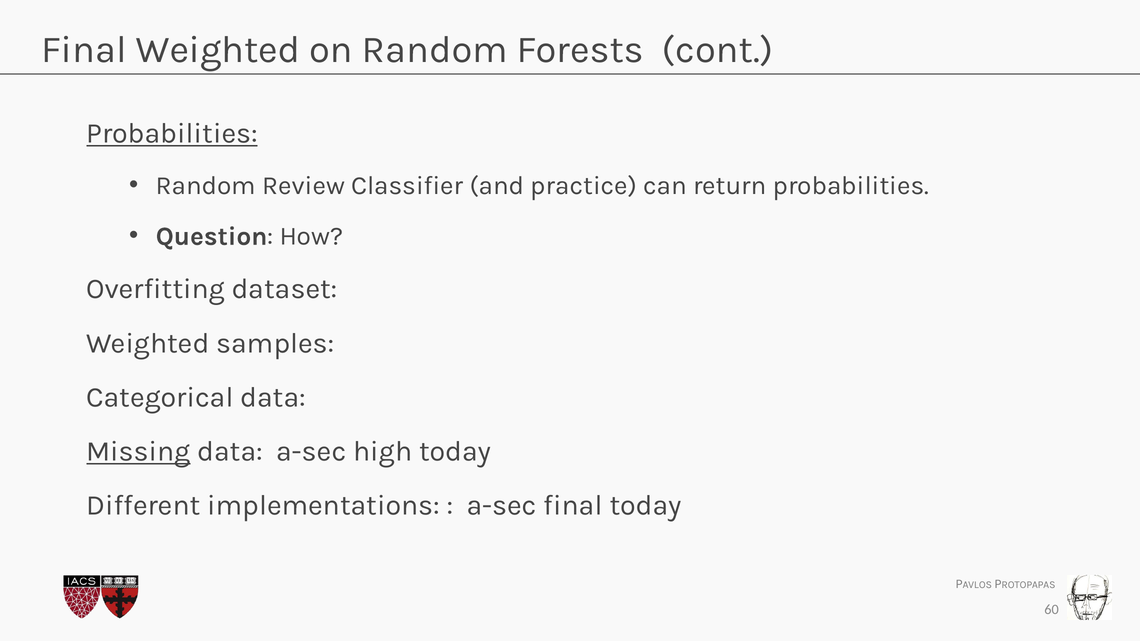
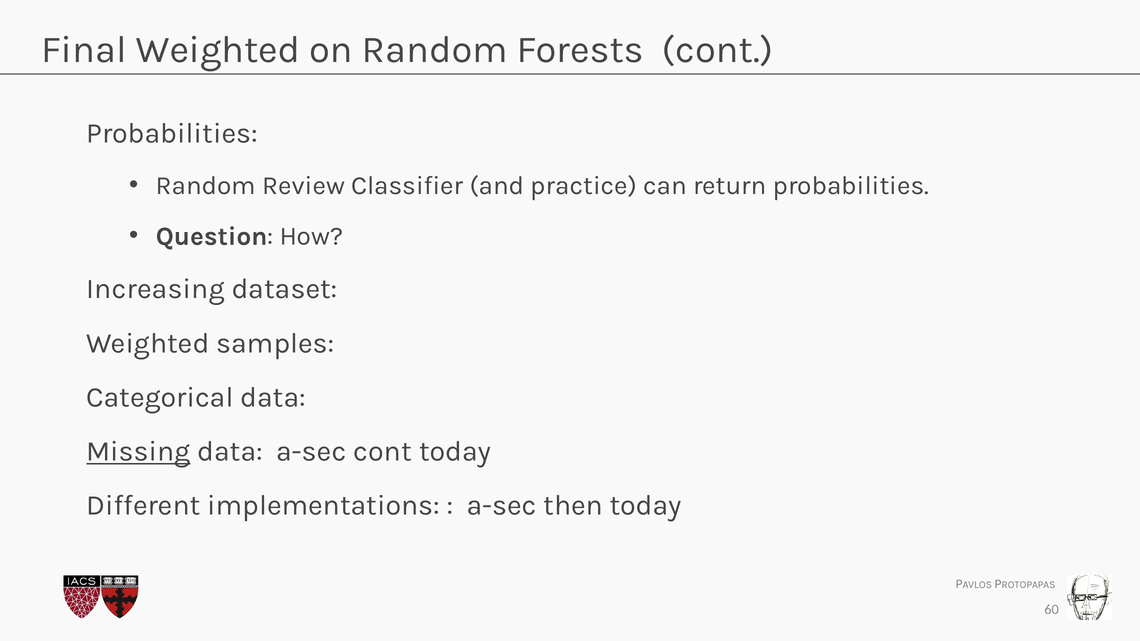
Probabilities at (172, 133) underline: present -> none
Overfitting: Overfitting -> Increasing
a-sec high: high -> cont
a-sec final: final -> then
